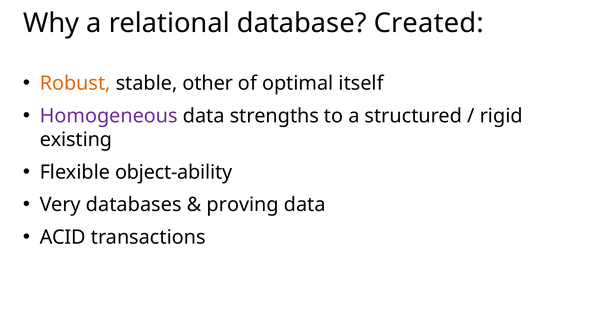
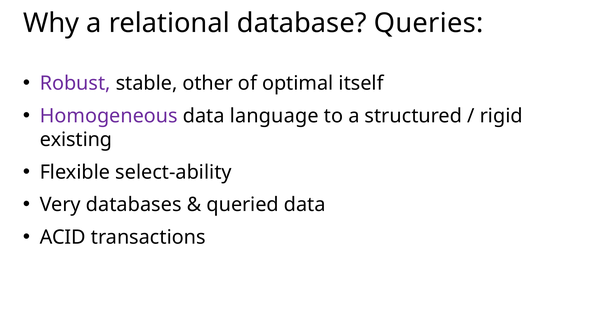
Created: Created -> Queries
Robust colour: orange -> purple
strengths: strengths -> language
object-ability: object-ability -> select-ability
proving: proving -> queried
